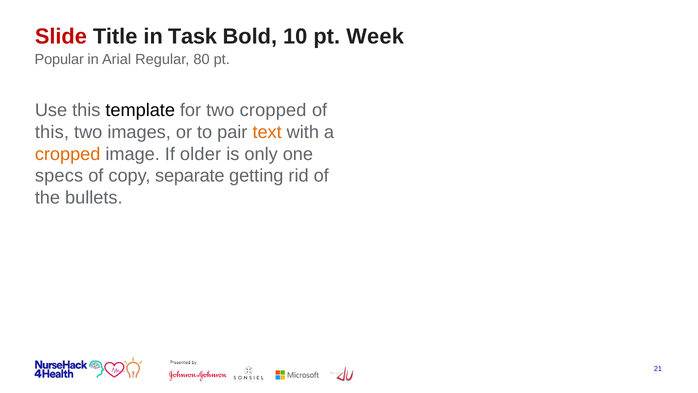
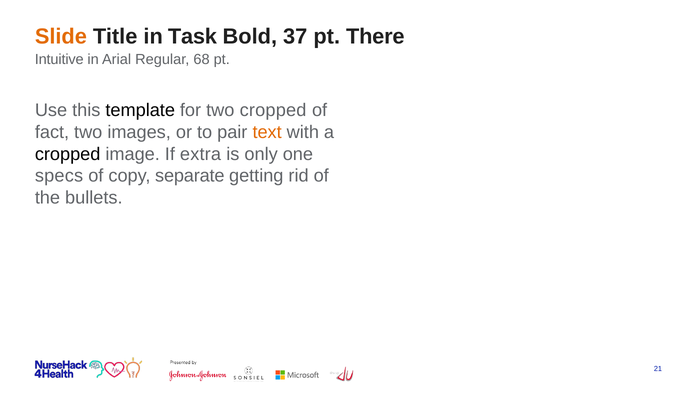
Slide colour: red -> orange
10: 10 -> 37
Week: Week -> There
Popular: Popular -> Intuitive
80: 80 -> 68
this at (52, 132): this -> fact
cropped at (68, 154) colour: orange -> black
older: older -> extra
